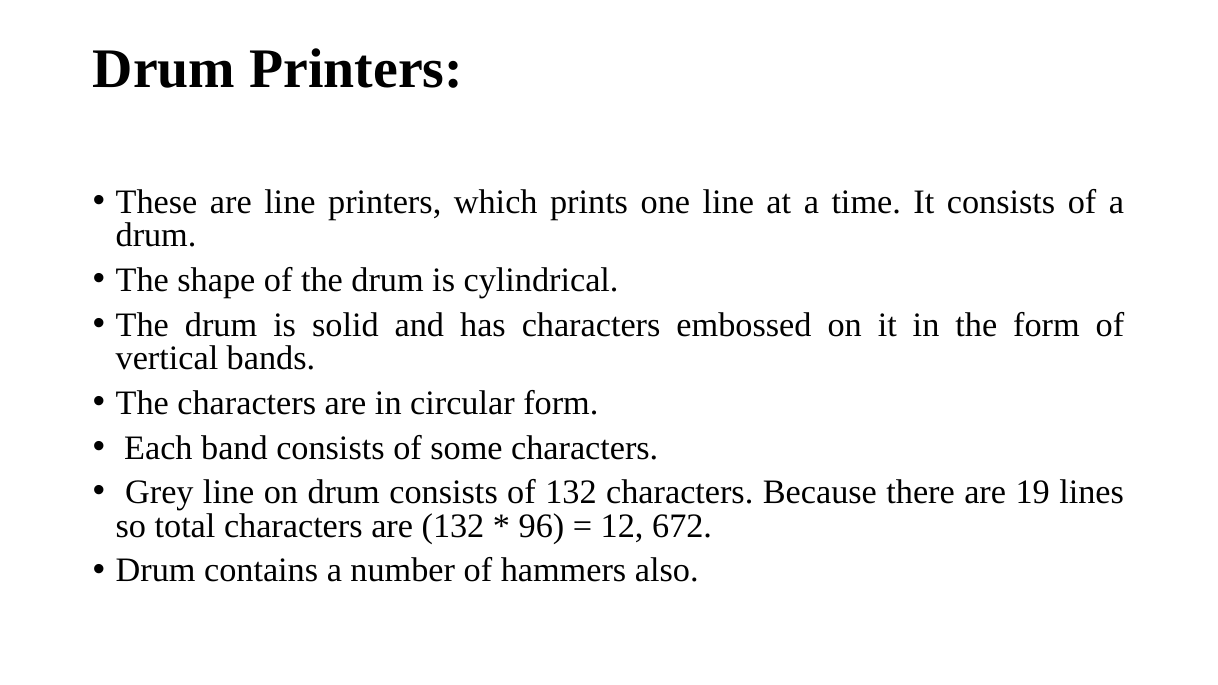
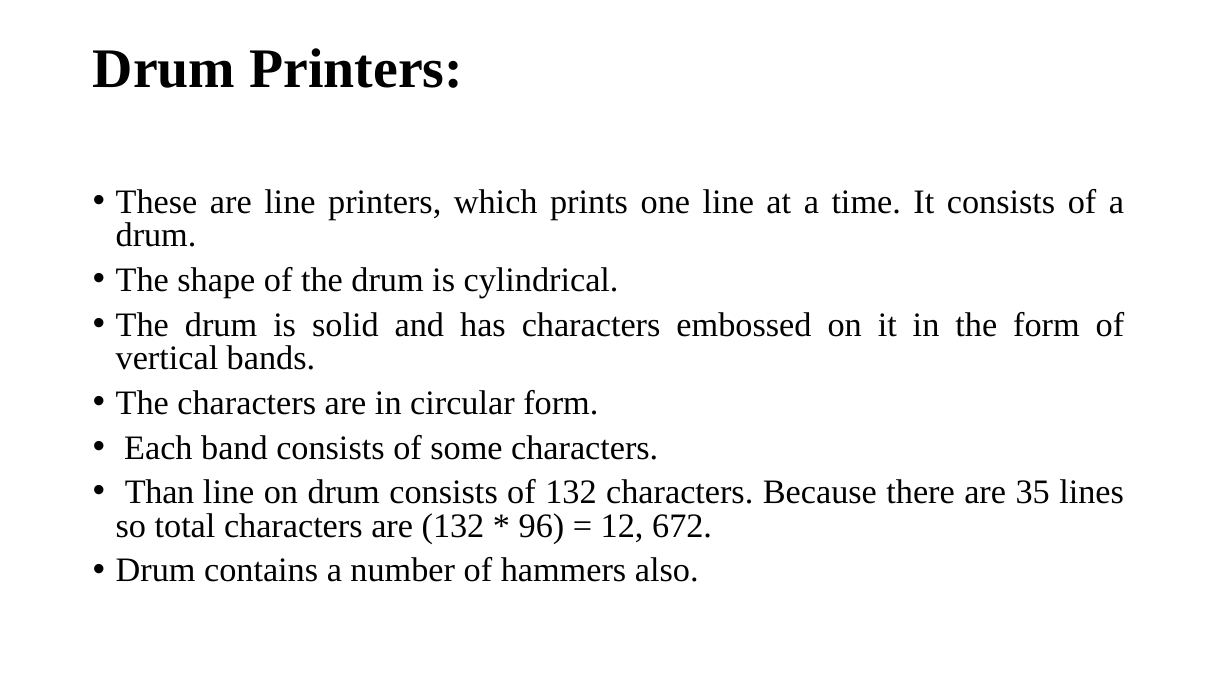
Grey: Grey -> Than
19: 19 -> 35
